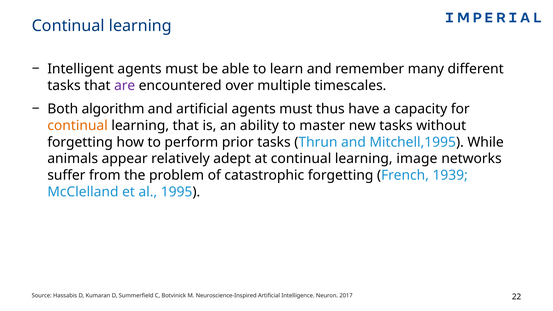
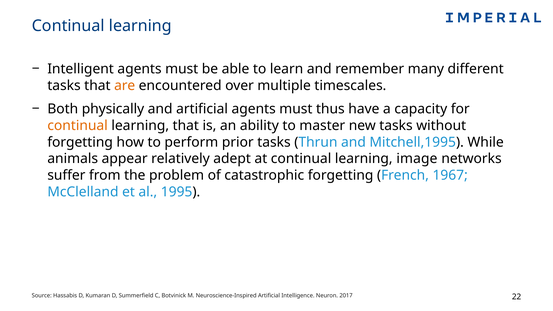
are colour: purple -> orange
algorithm: algorithm -> physically
1939: 1939 -> 1967
